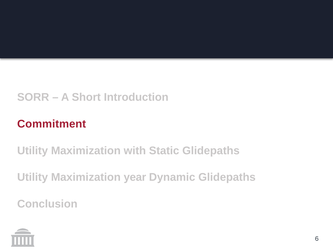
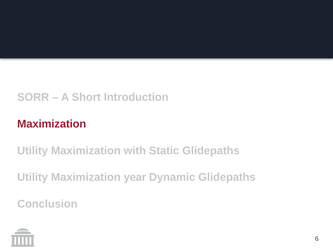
Commitment at (52, 124): Commitment -> Maximization
